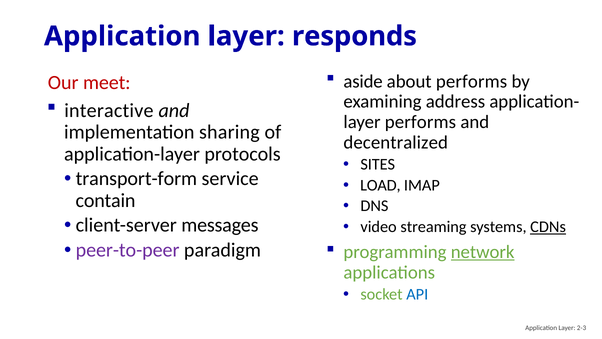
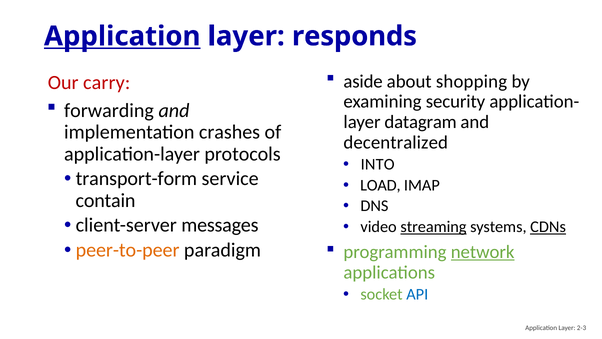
Application at (122, 36) underline: none -> present
about performs: performs -> shopping
meet: meet -> carry
address: address -> security
interactive: interactive -> forwarding
layer performs: performs -> datagram
sharing: sharing -> crashes
SITES: SITES -> INTO
streaming underline: none -> present
peer-to-peer colour: purple -> orange
